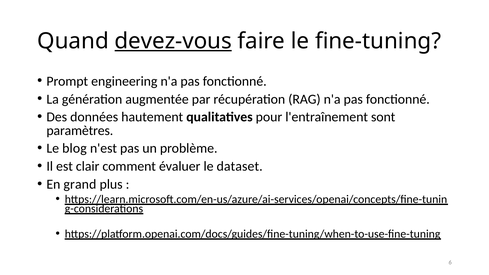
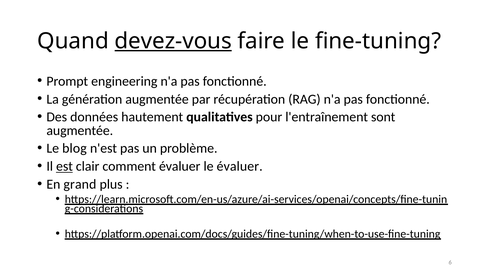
paramètres at (80, 131): paramètres -> augmentée
est underline: none -> present
le dataset: dataset -> évaluer
